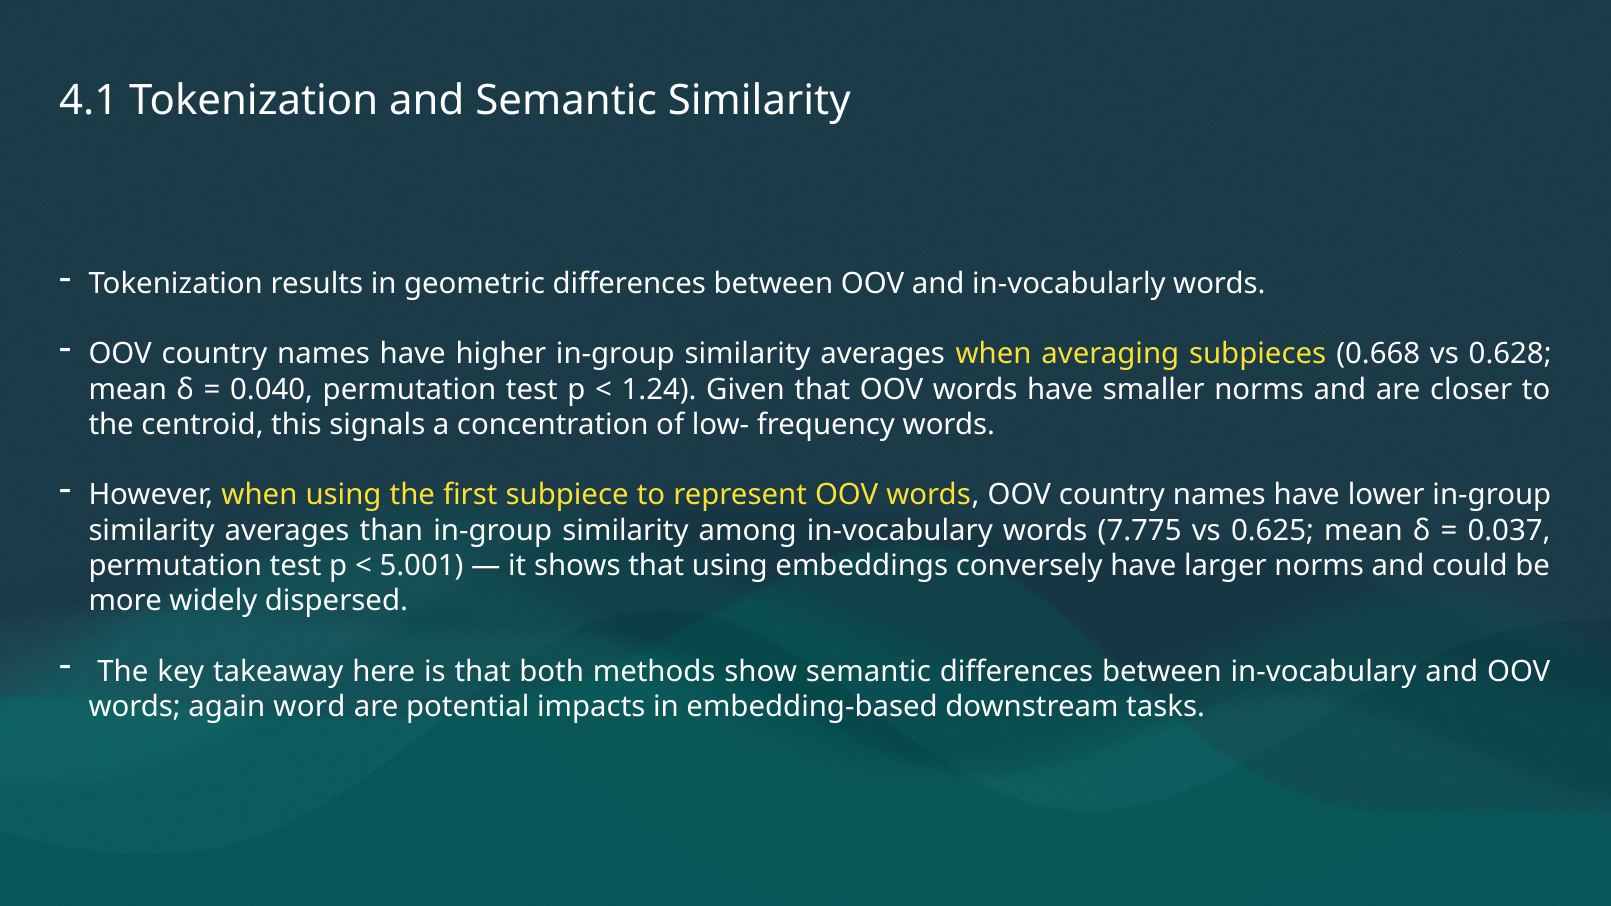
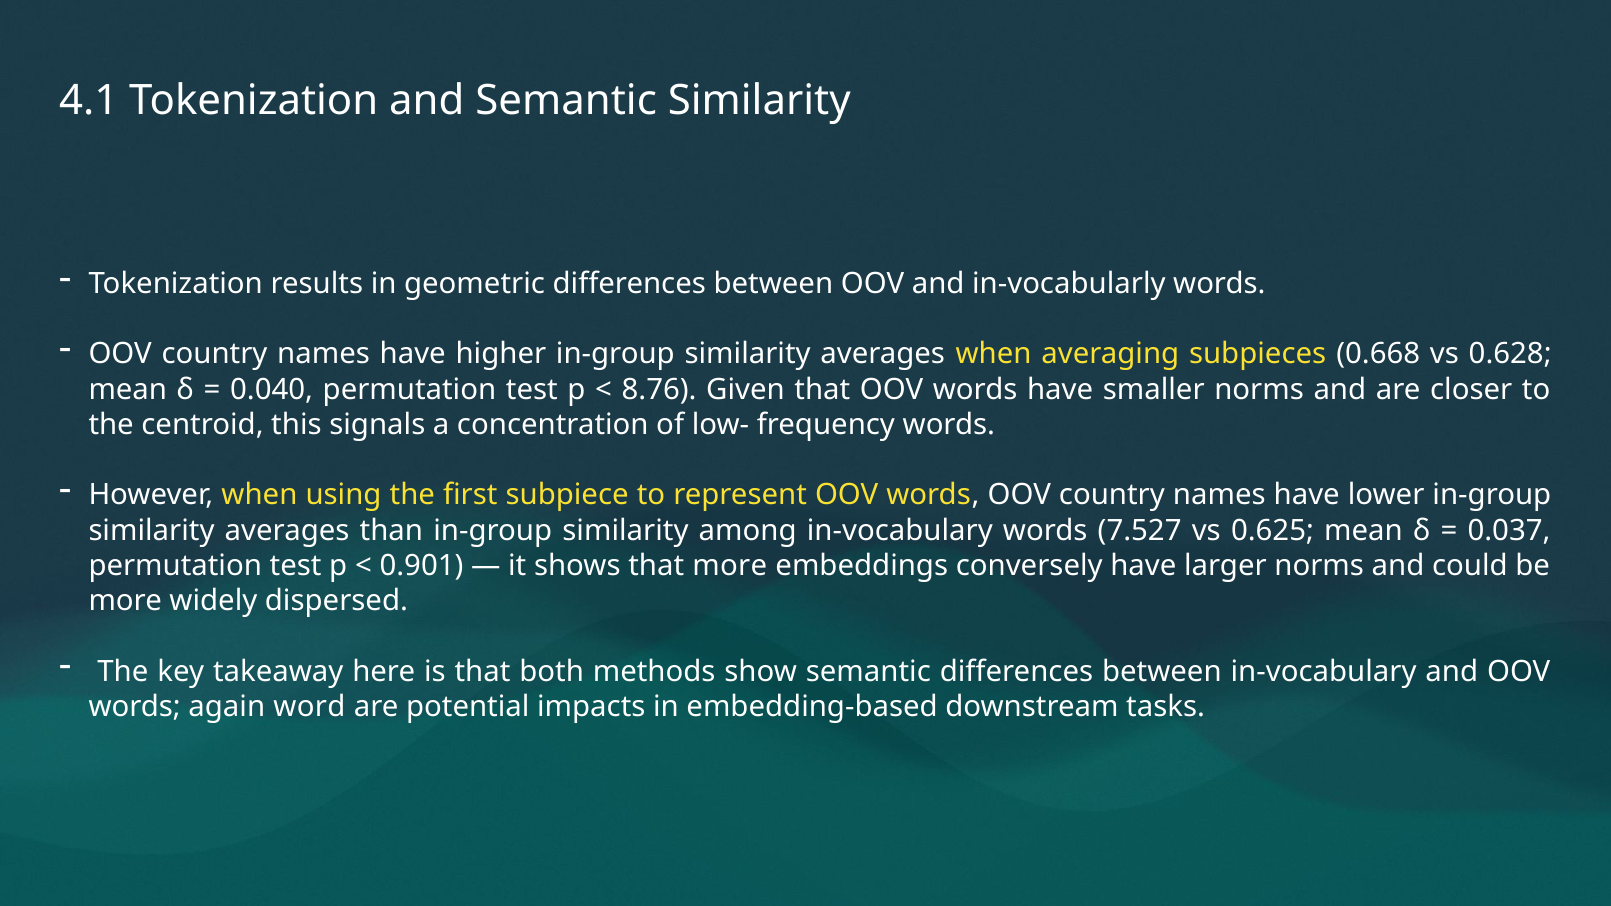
1.24: 1.24 -> 8.76
7.775: 7.775 -> 7.527
5.001: 5.001 -> 0.901
that using: using -> more
